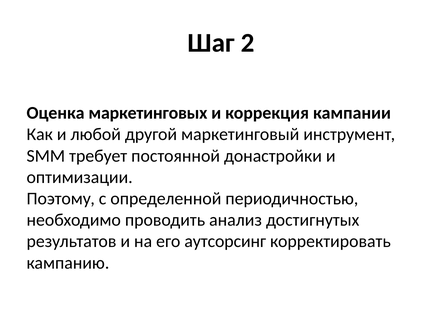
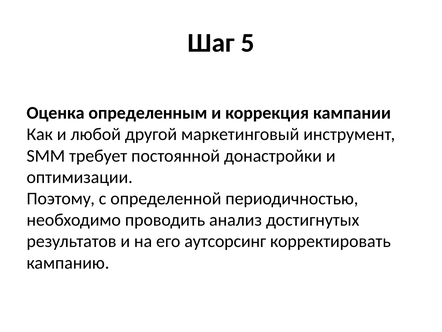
2: 2 -> 5
маркетинговых: маркетинговых -> определенным
